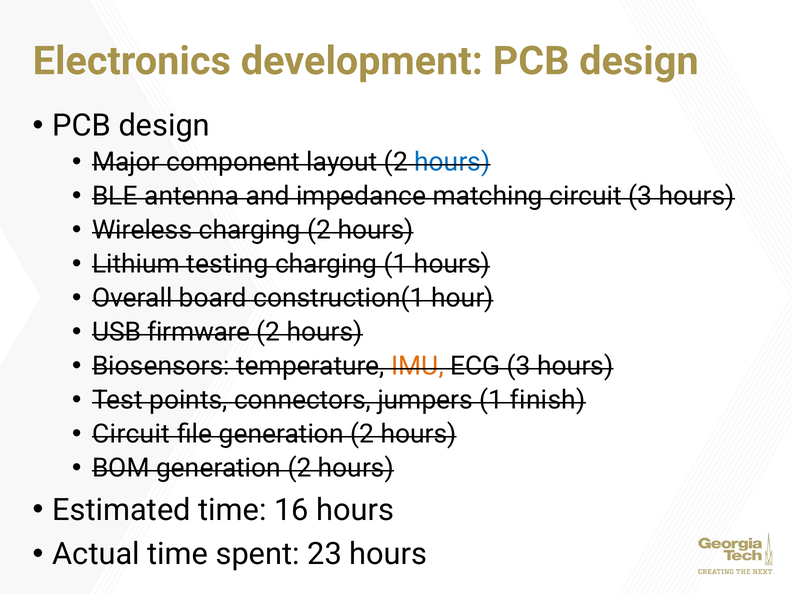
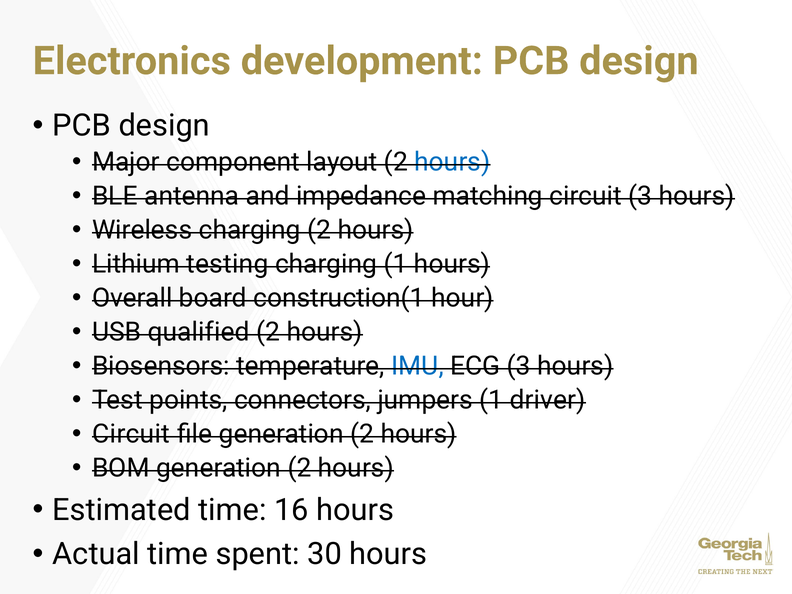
firmware: firmware -> qualified
IMU colour: orange -> blue
finish: finish -> driver
23: 23 -> 30
